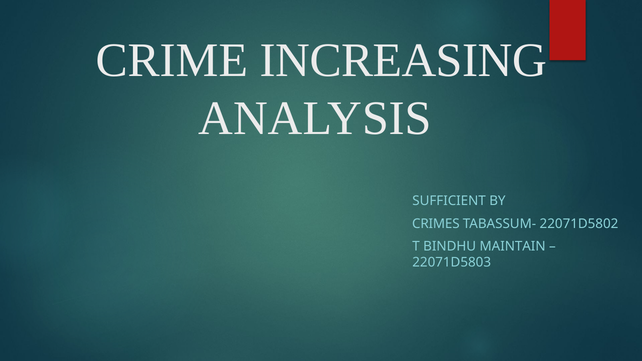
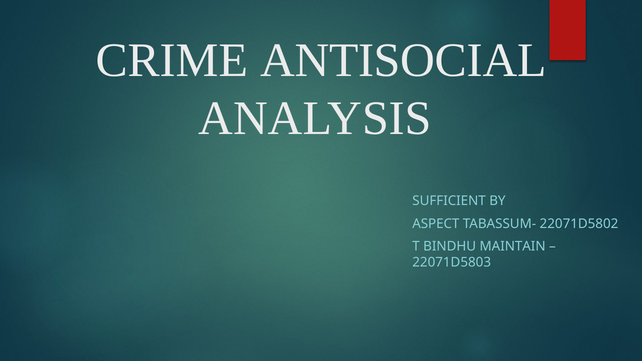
INCREASING: INCREASING -> ANTISOCIAL
CRIMES: CRIMES -> ASPECT
